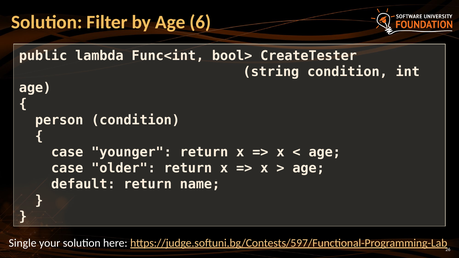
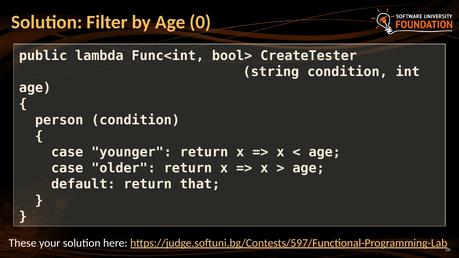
6: 6 -> 0
name: name -> that
Single: Single -> These
